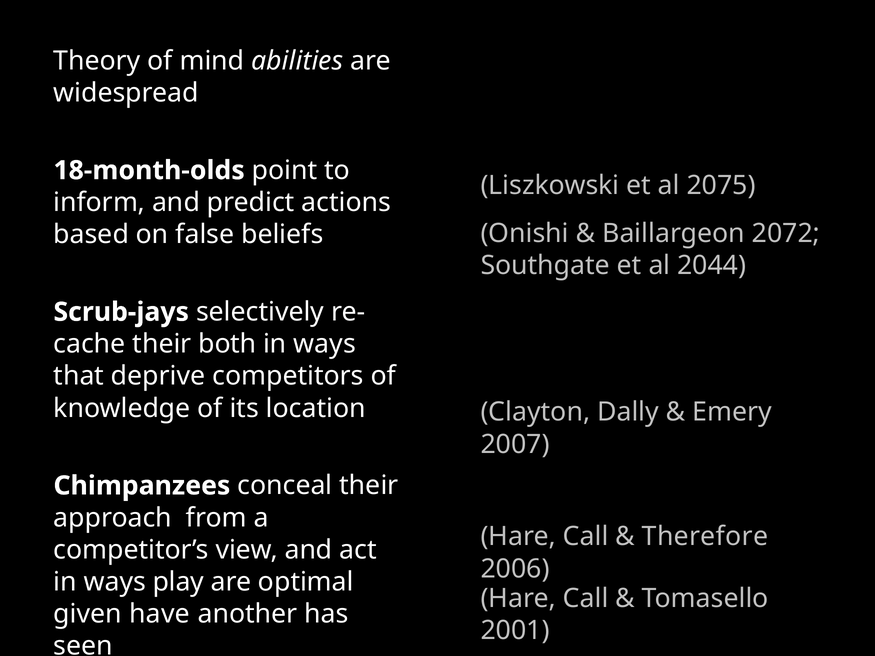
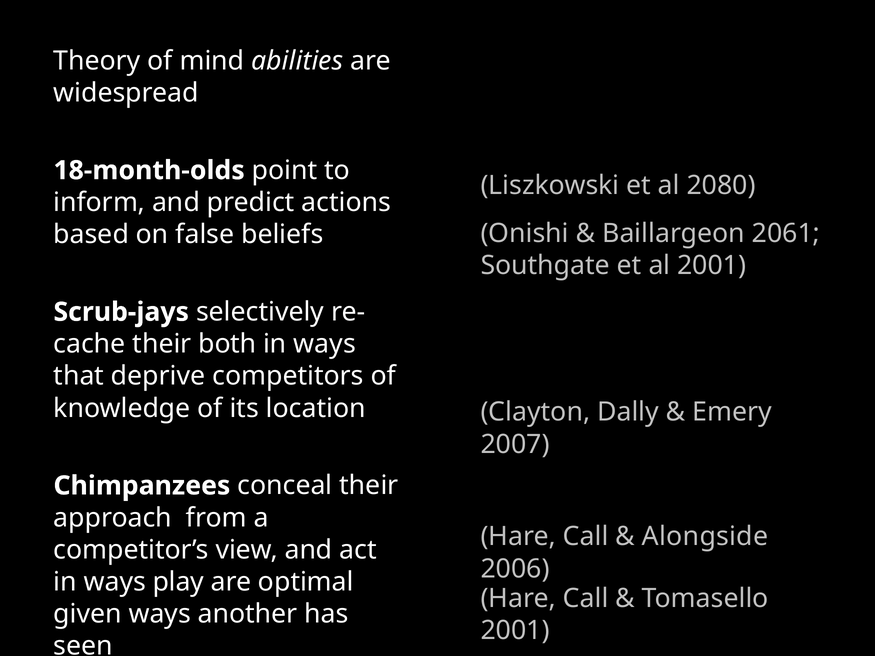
2075: 2075 -> 2080
2072: 2072 -> 2061
al 2044: 2044 -> 2001
Therefore: Therefore -> Alongside
given have: have -> ways
